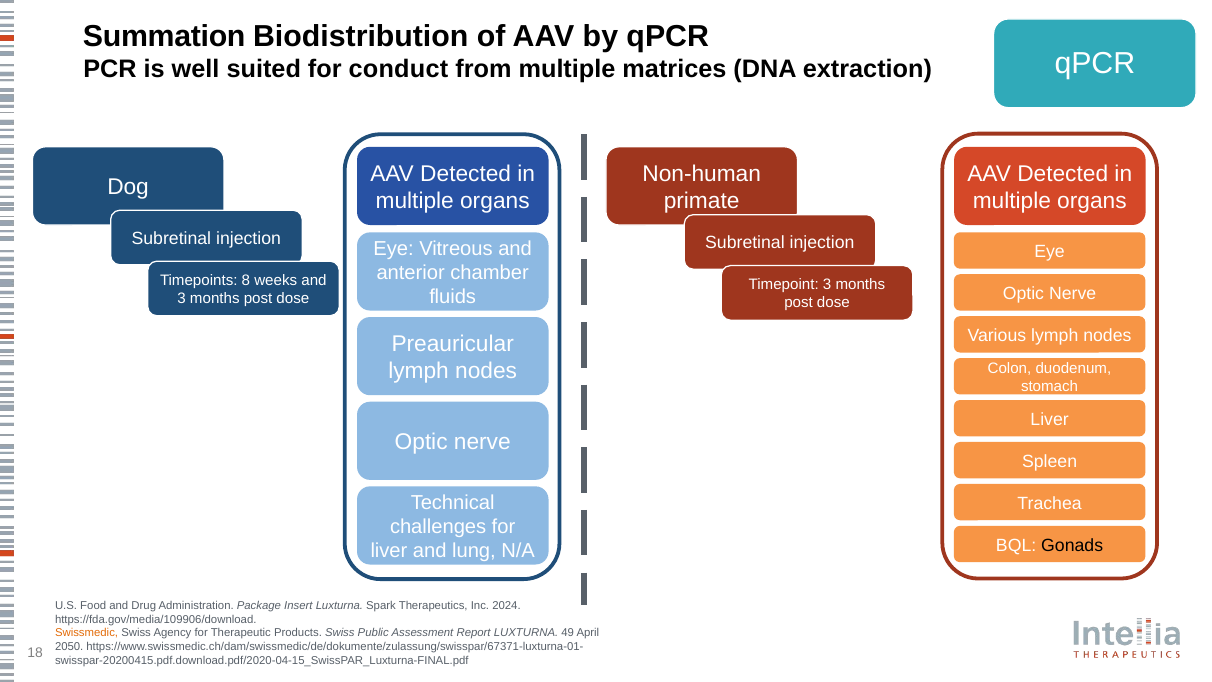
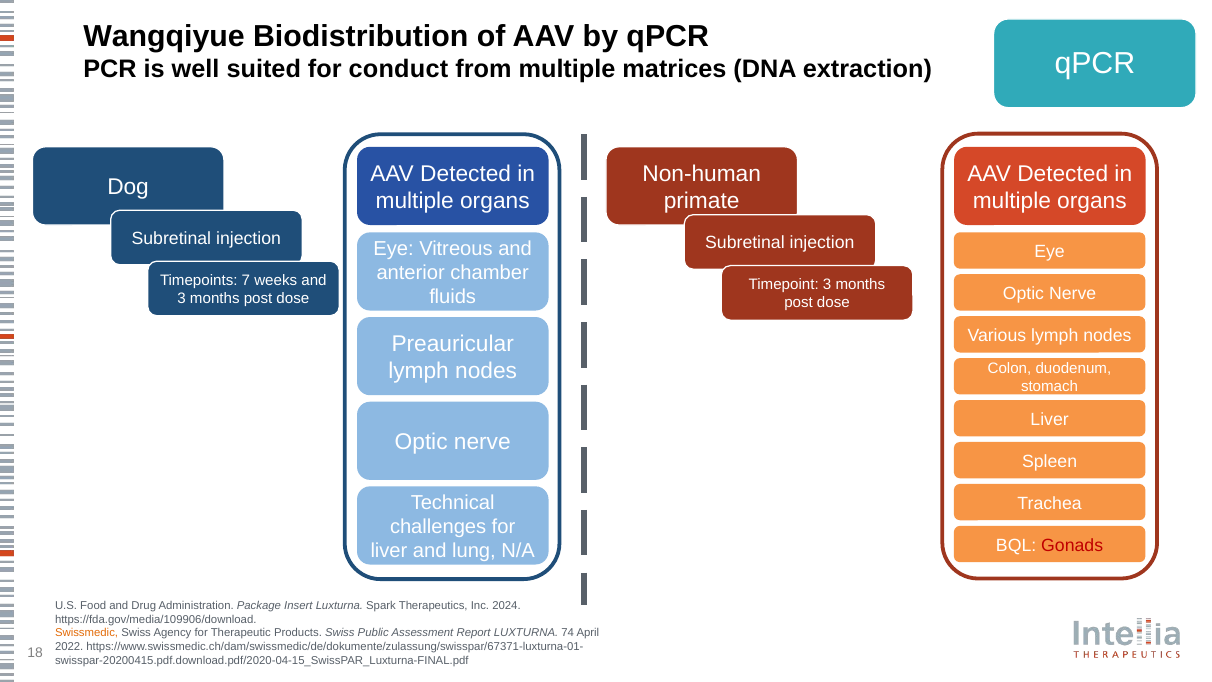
Summation: Summation -> Wangqiyue
8: 8 -> 7
Gonads colour: black -> red
49: 49 -> 74
2050: 2050 -> 2022
